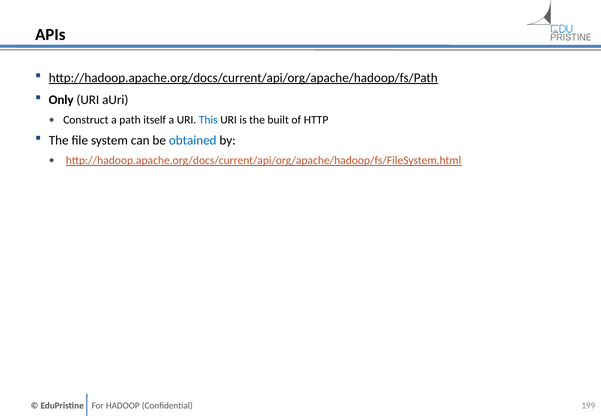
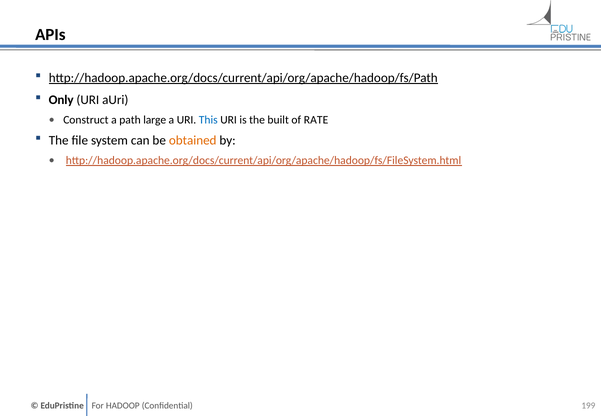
itself: itself -> large
HTTP: HTTP -> RATE
obtained colour: blue -> orange
